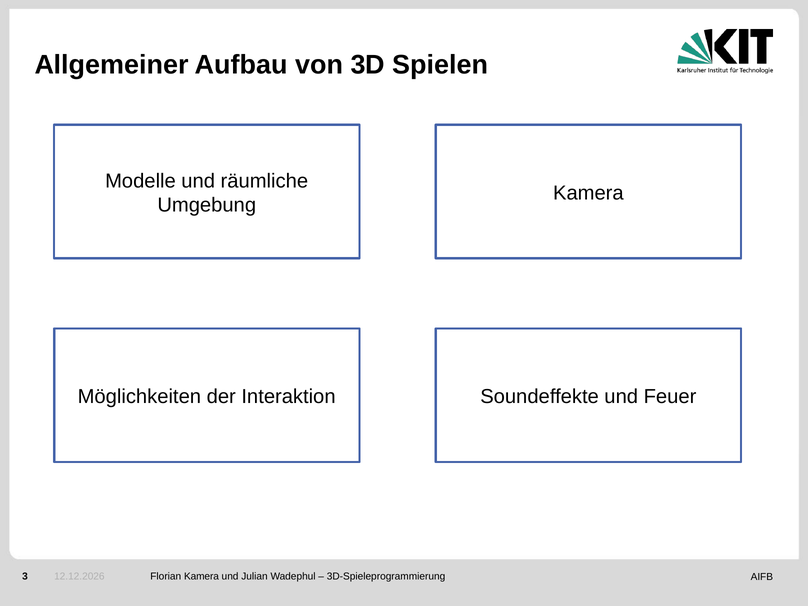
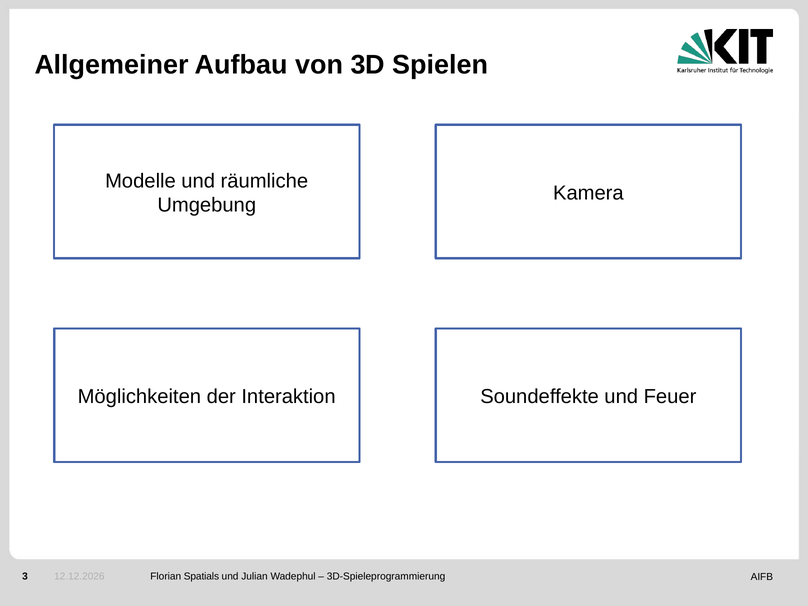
Florian Kamera: Kamera -> Spatials
